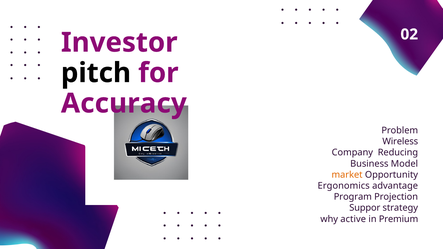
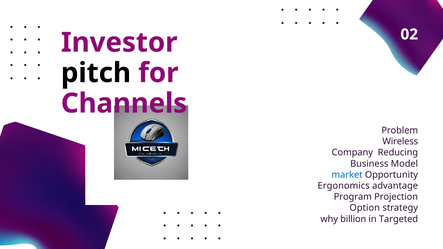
Accuracy: Accuracy -> Channels
market colour: orange -> blue
Suppor: Suppor -> Option
active: active -> billion
Premium: Premium -> Targeted
